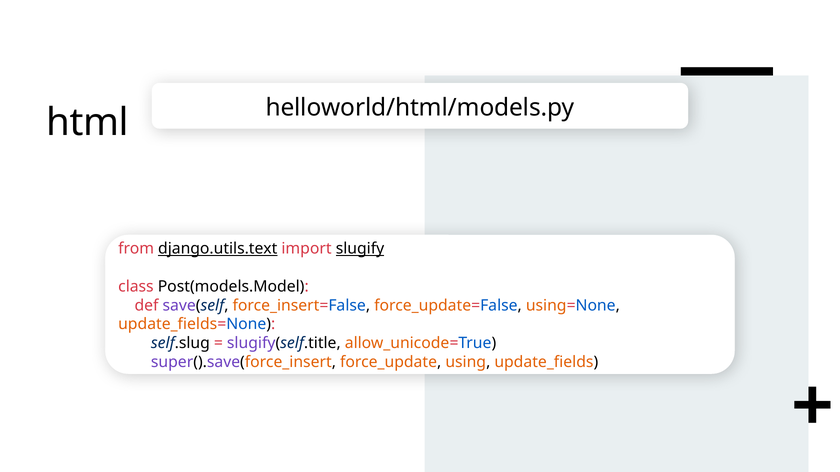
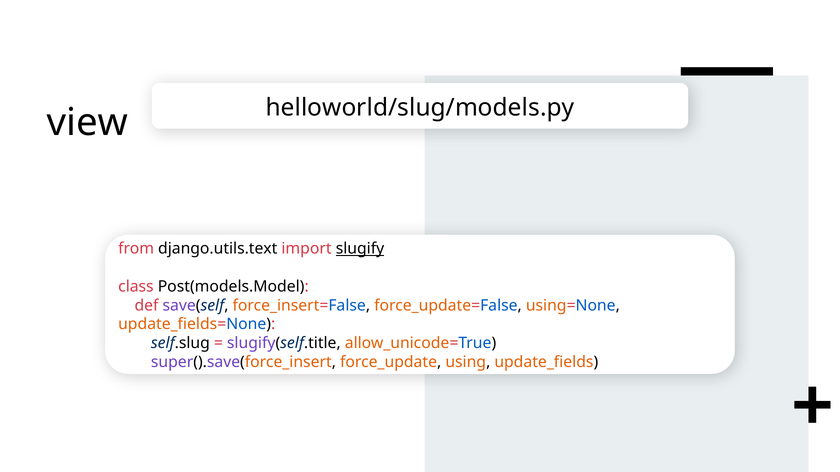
helloworld/html/models.py: helloworld/html/models.py -> helloworld/slug/models.py
html: html -> view
django.utils.text underline: present -> none
